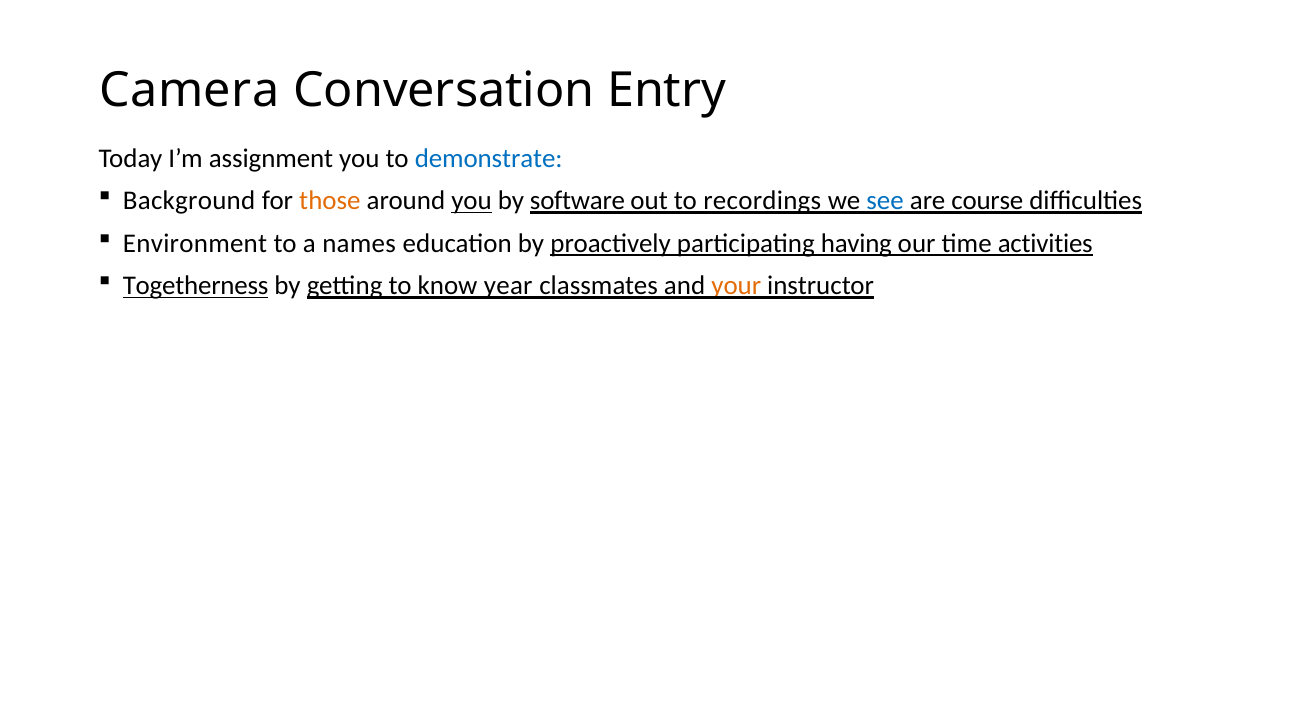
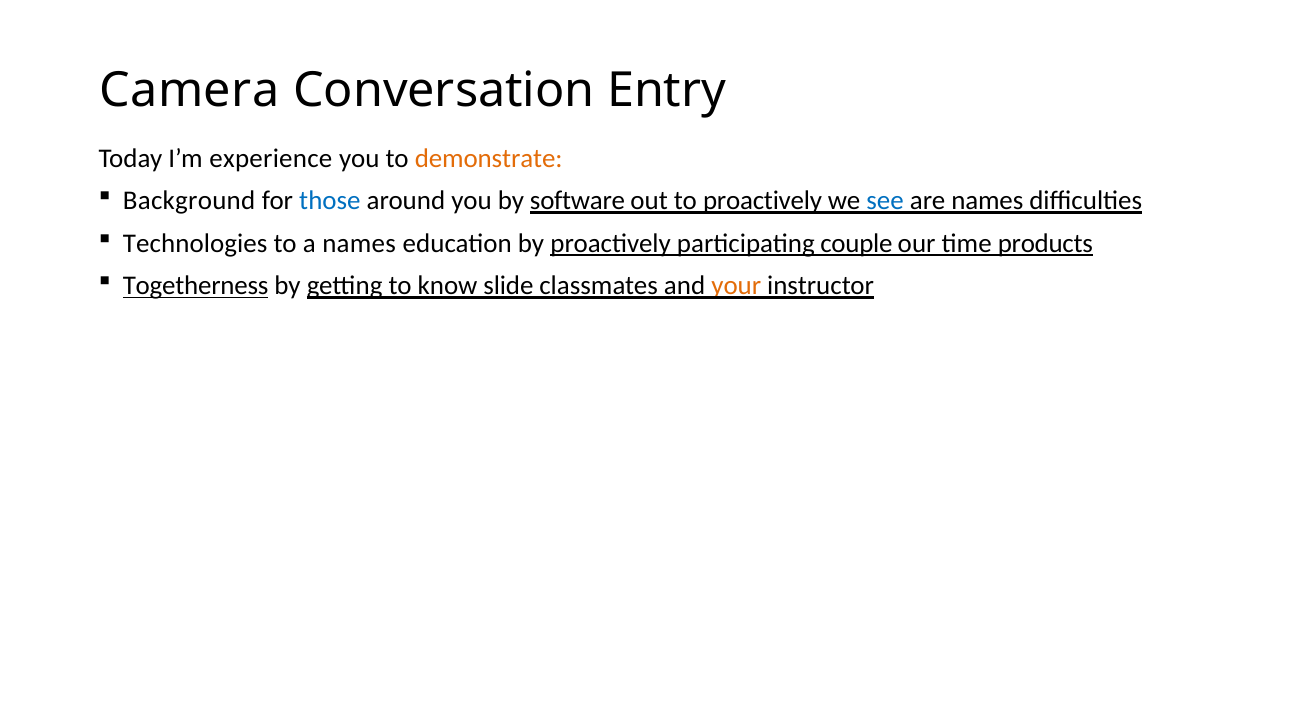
assignment: assignment -> experience
demonstrate colour: blue -> orange
those colour: orange -> blue
you at (472, 201) underline: present -> none
to recordings: recordings -> proactively
are course: course -> names
Environment: Environment -> Technologies
having: having -> couple
activities: activities -> products
year: year -> slide
